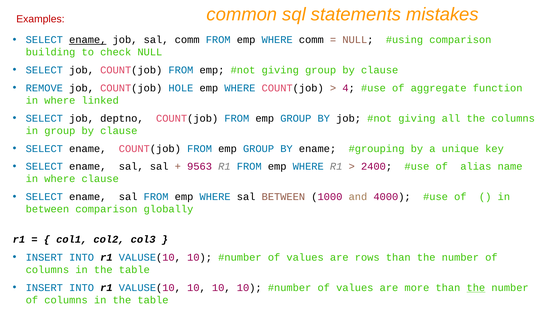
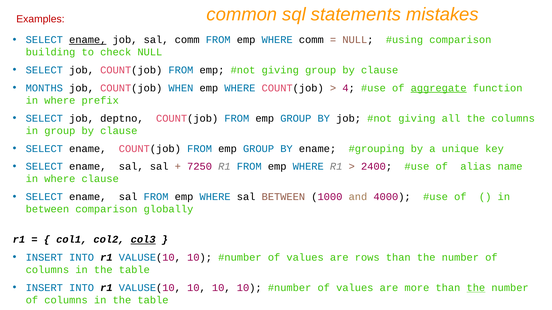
REMOVE: REMOVE -> MONTHS
HOLE: HOLE -> WHEN
aggregate underline: none -> present
linked: linked -> prefix
9563: 9563 -> 7250
col3 underline: none -> present
